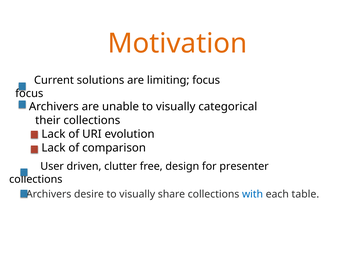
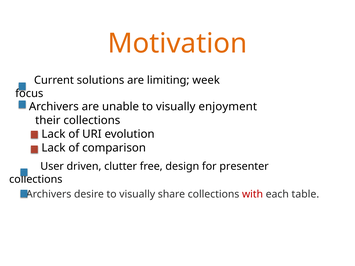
focus at (206, 80): focus -> week
categorical: categorical -> enjoyment
with colour: blue -> red
